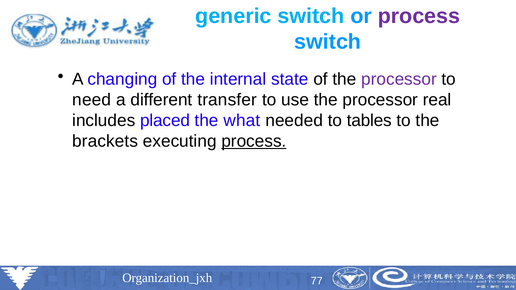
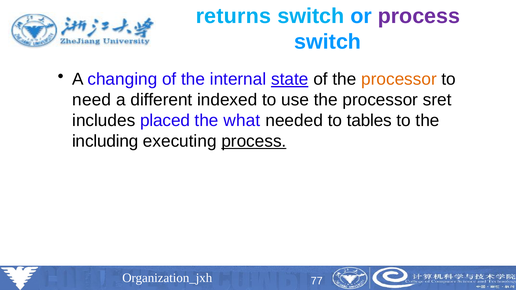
generic: generic -> returns
state underline: none -> present
processor at (399, 79) colour: purple -> orange
transfer: transfer -> indexed
real: real -> sret
brackets: brackets -> including
